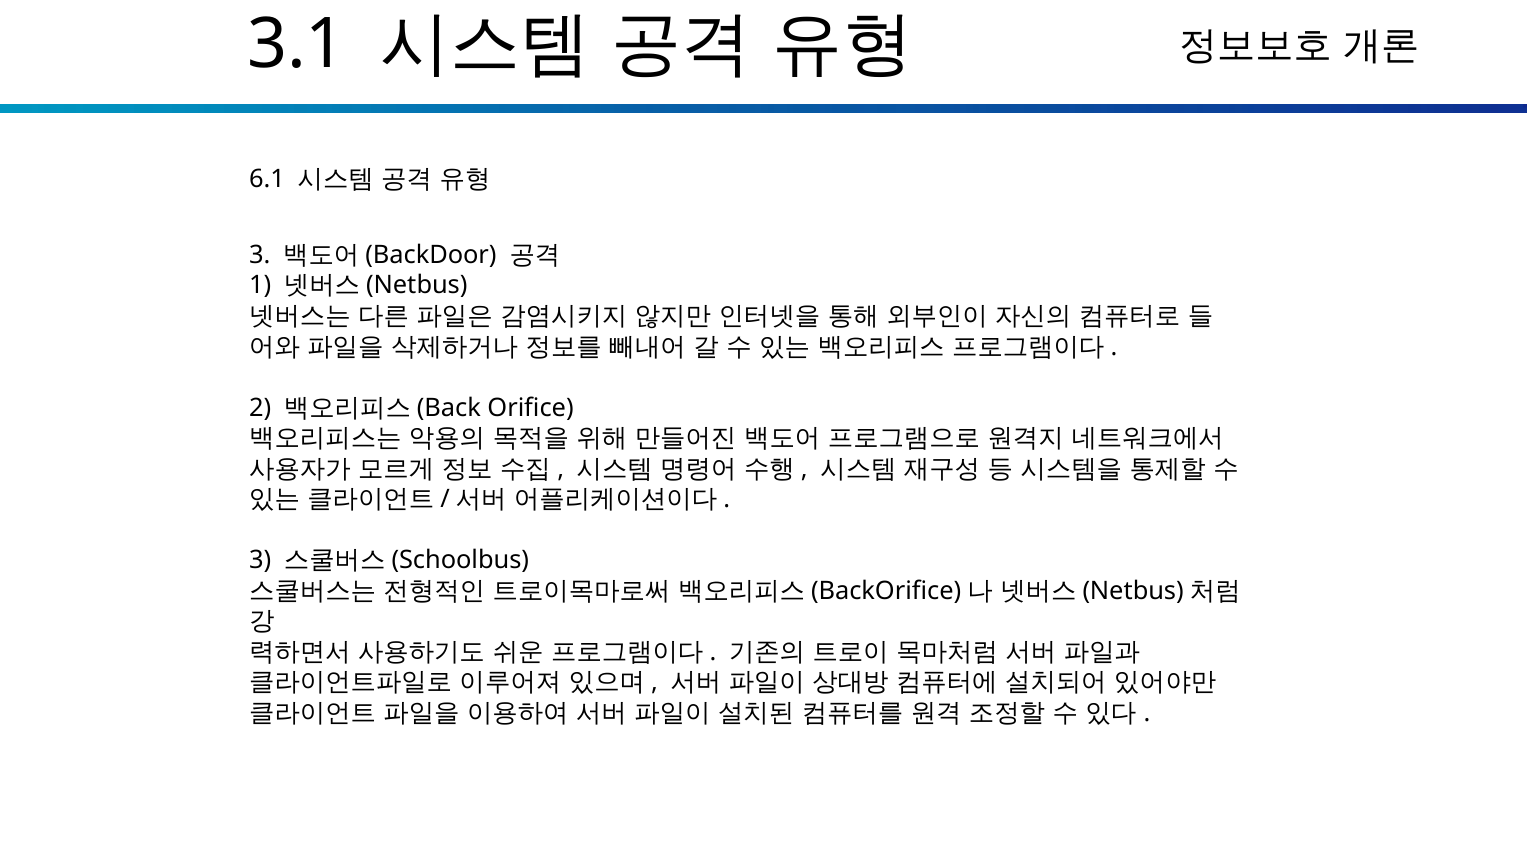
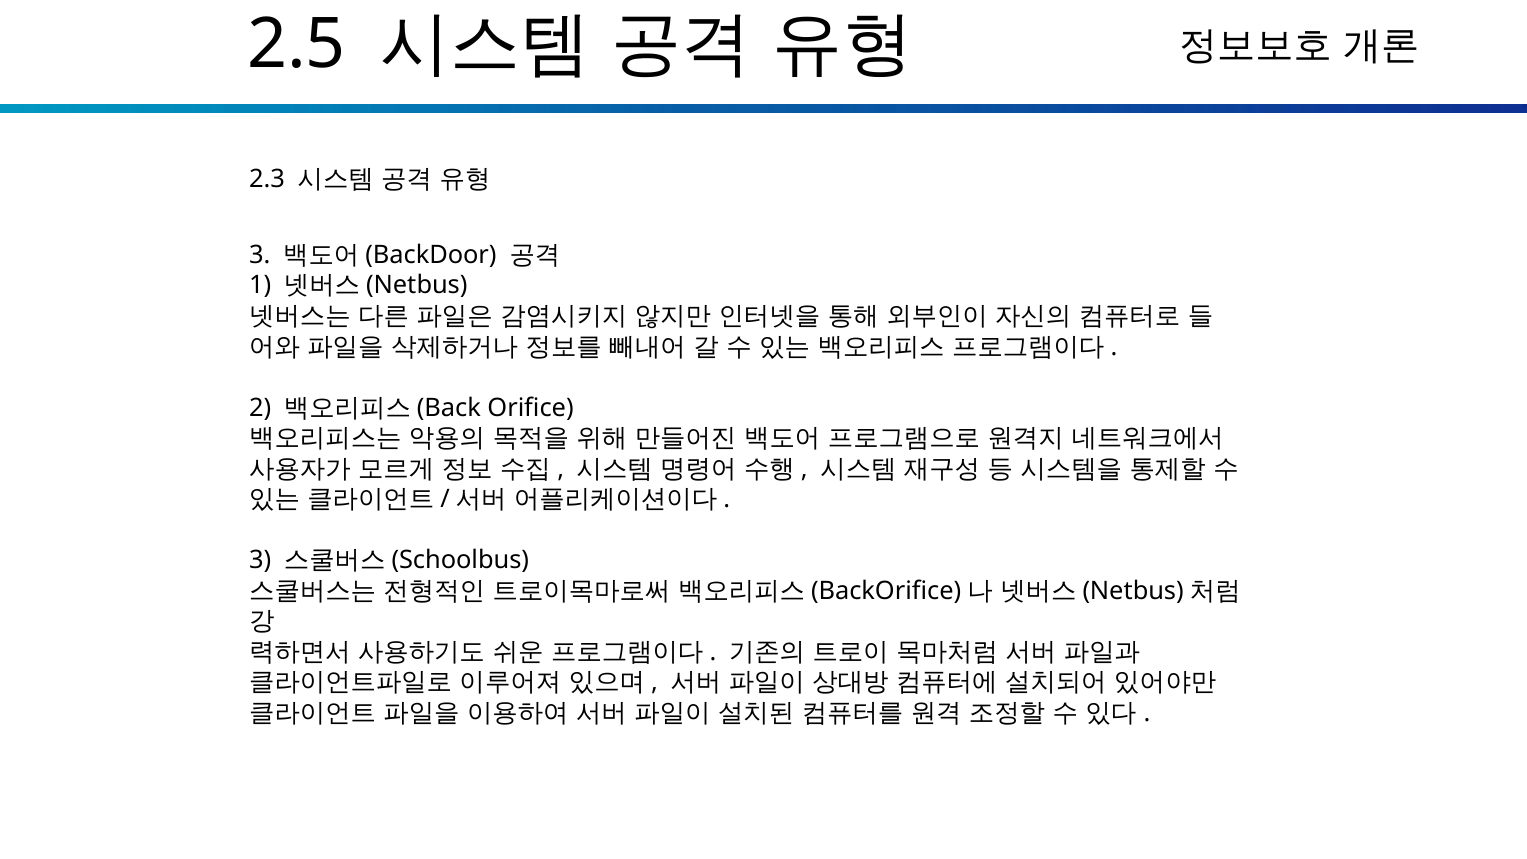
3.1: 3.1 -> 2.5
6.1: 6.1 -> 2.3
